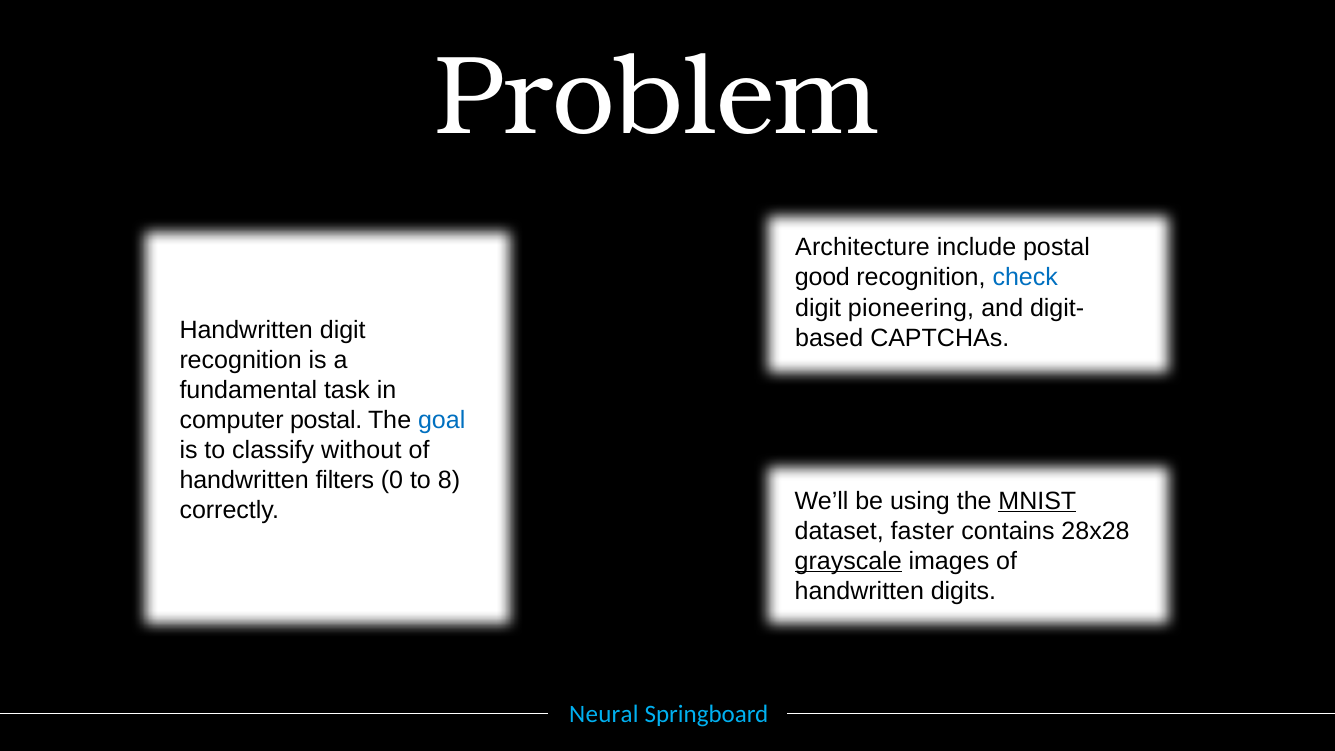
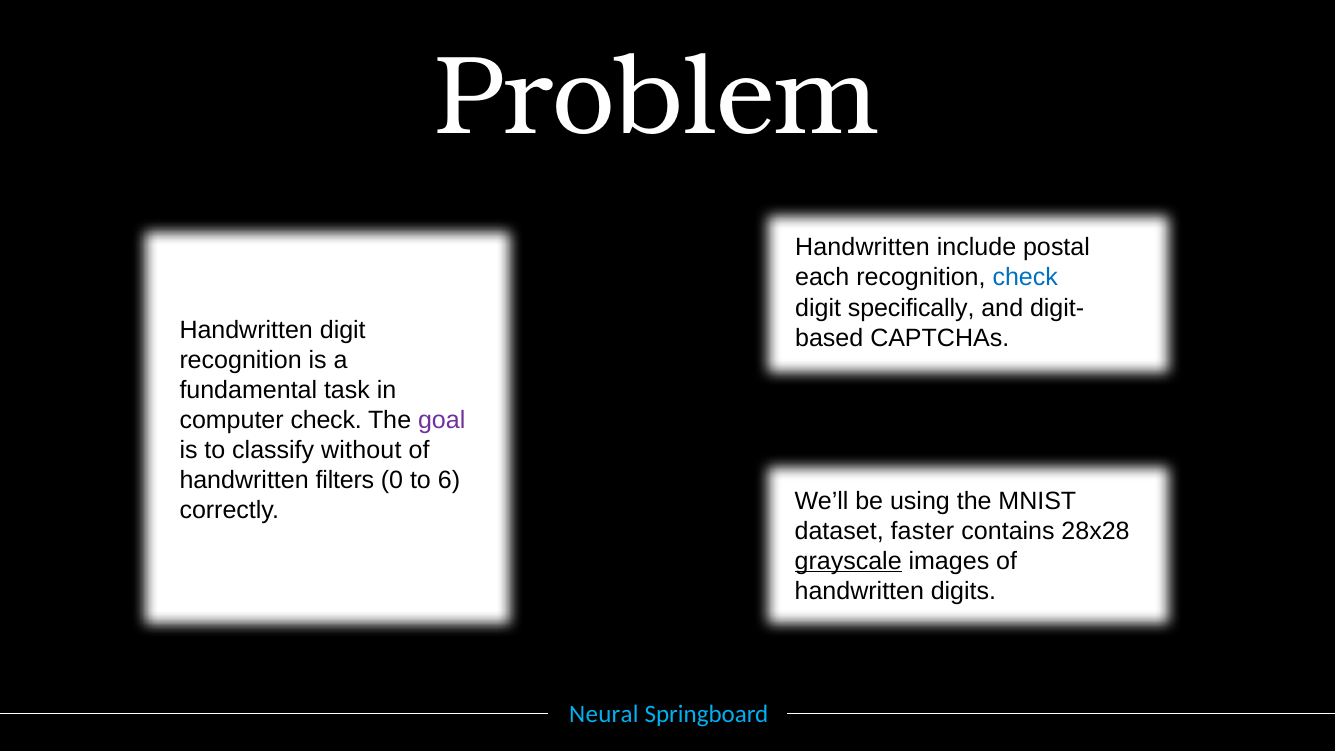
Architecture at (863, 248): Architecture -> Handwritten
good: good -> each
pioneering: pioneering -> specifically
computer postal: postal -> check
goal colour: blue -> purple
8: 8 -> 6
MNIST underline: present -> none
